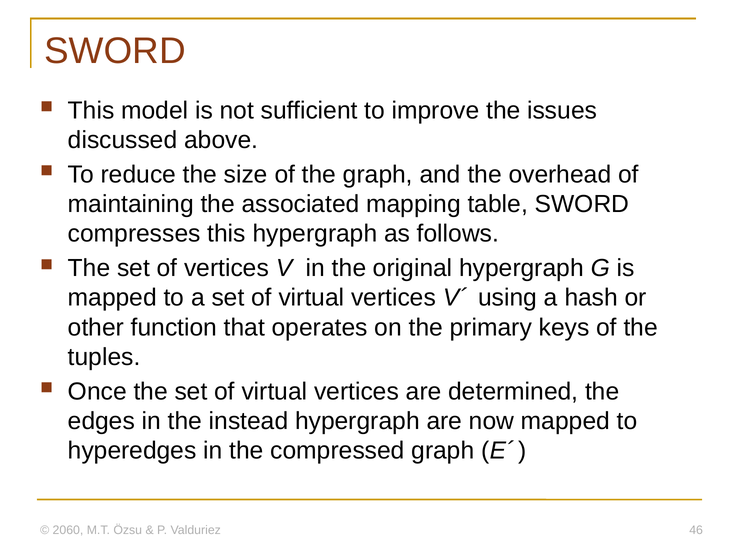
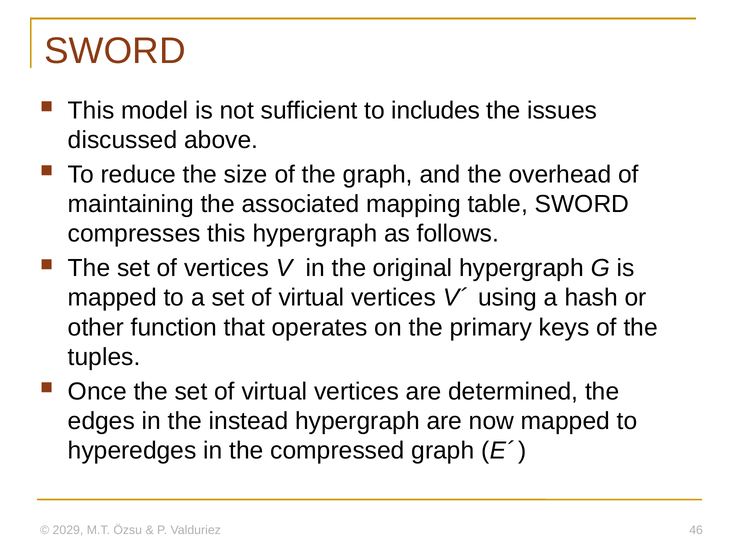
improve: improve -> includes
2060: 2060 -> 2029
